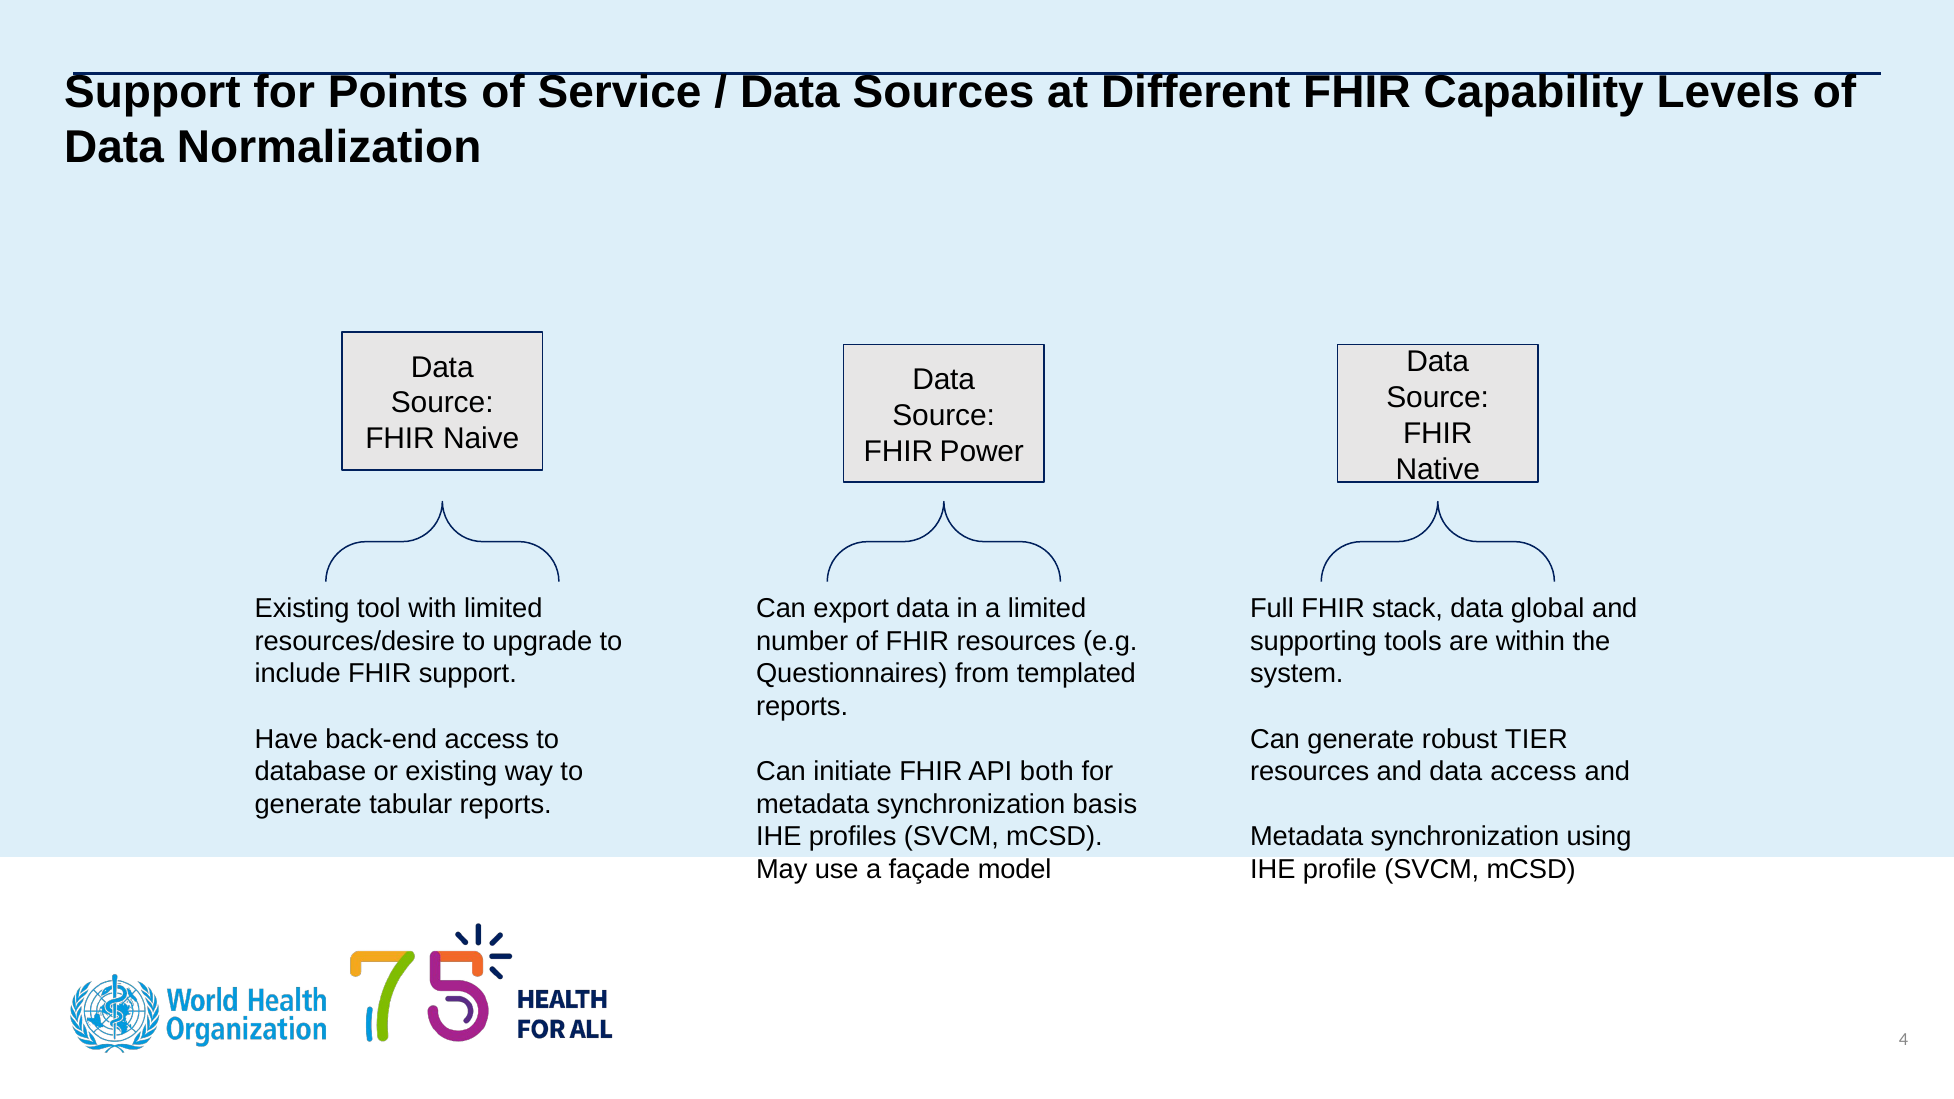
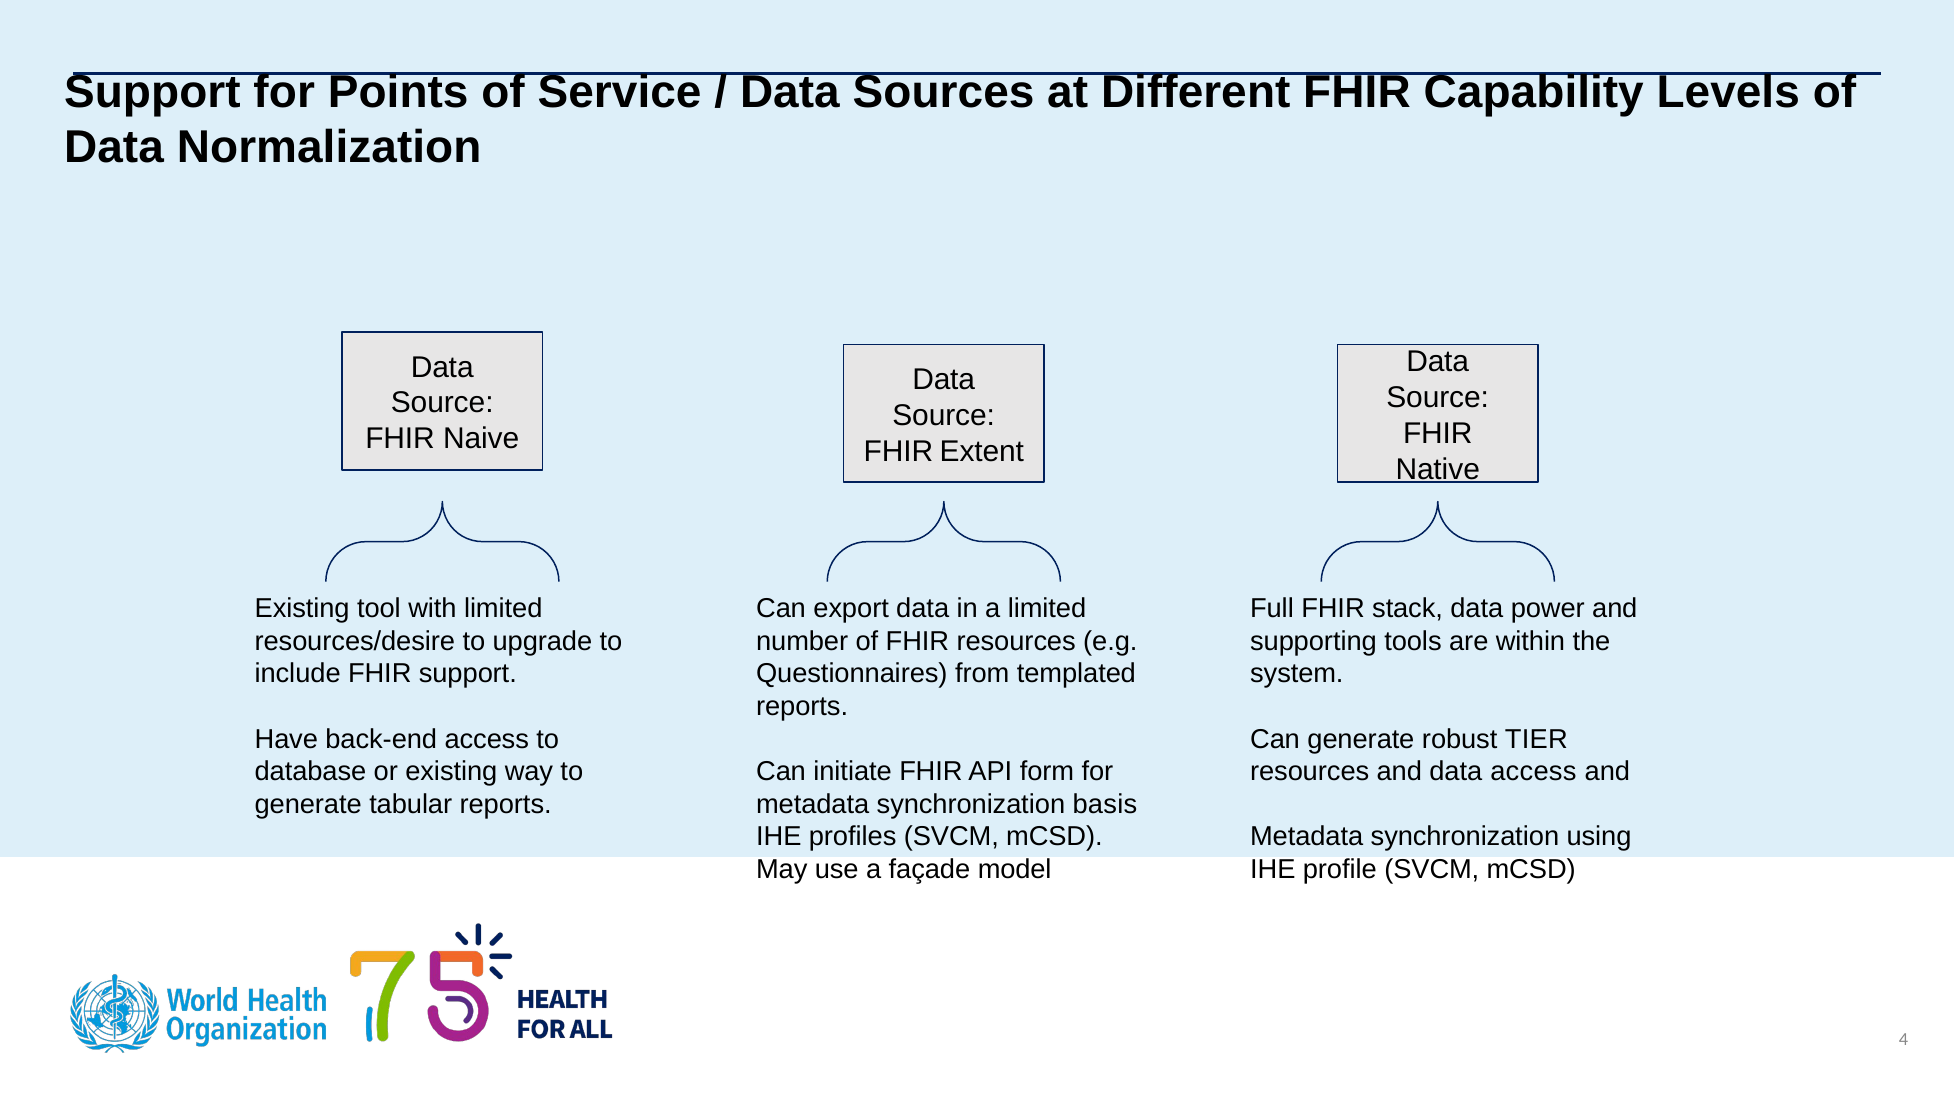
Power: Power -> Extent
global: global -> power
both: both -> form
